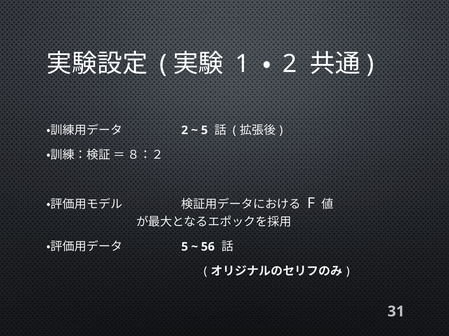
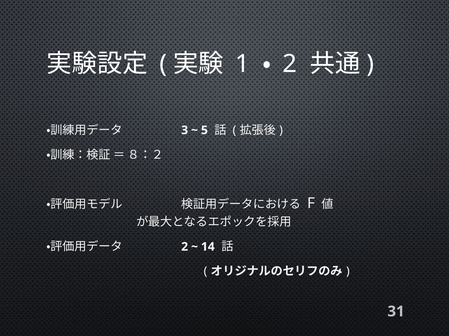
2 at (185, 130): 2 -> 3
5 at (185, 247): 5 -> 2
56: 56 -> 14
